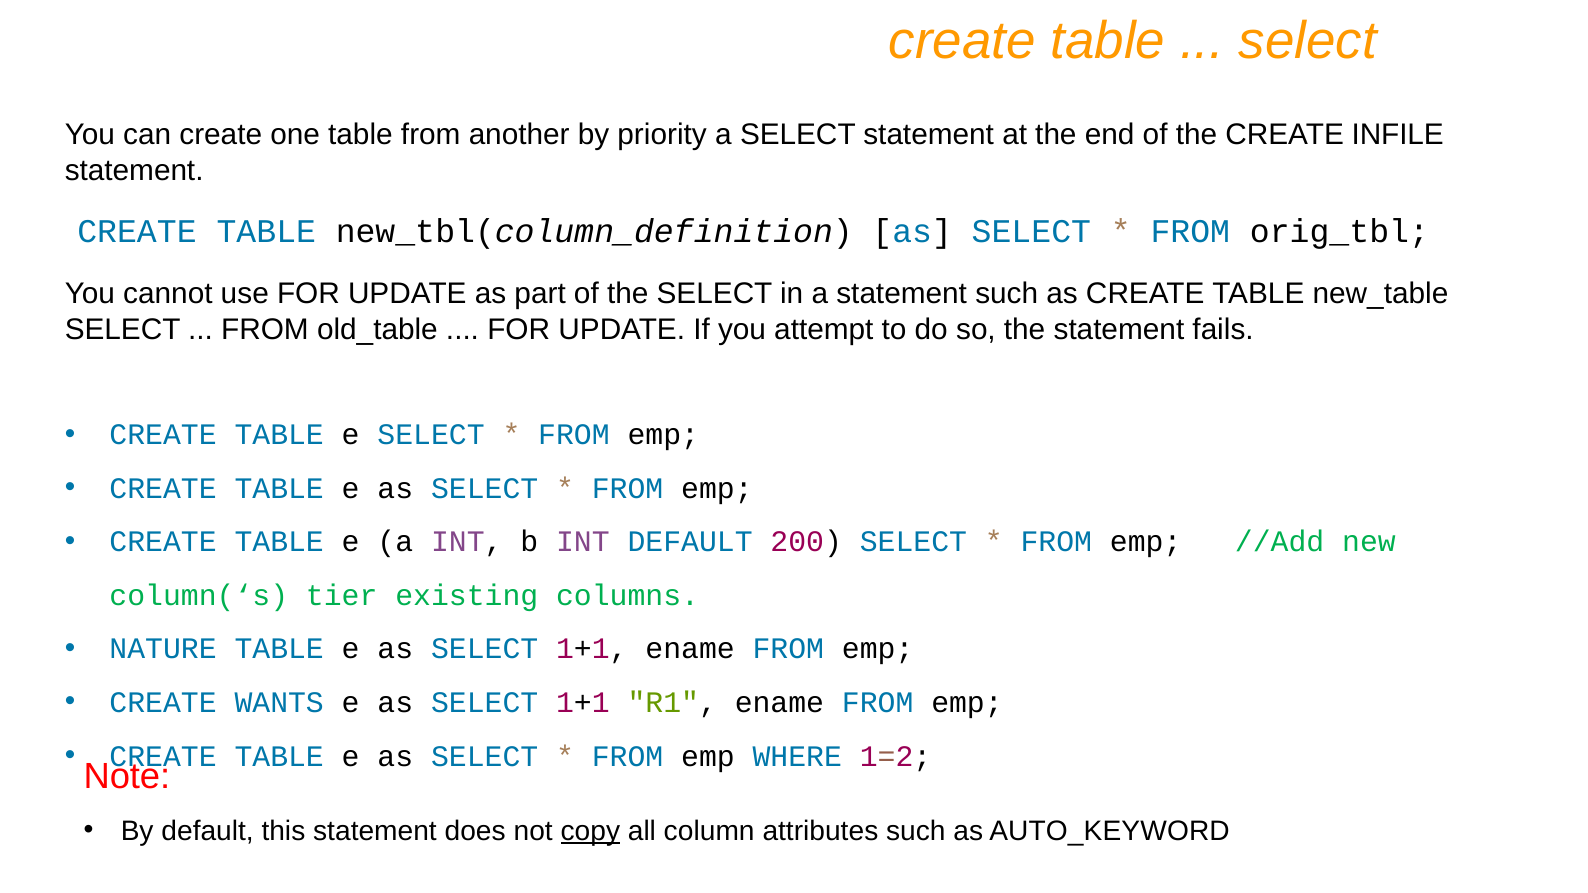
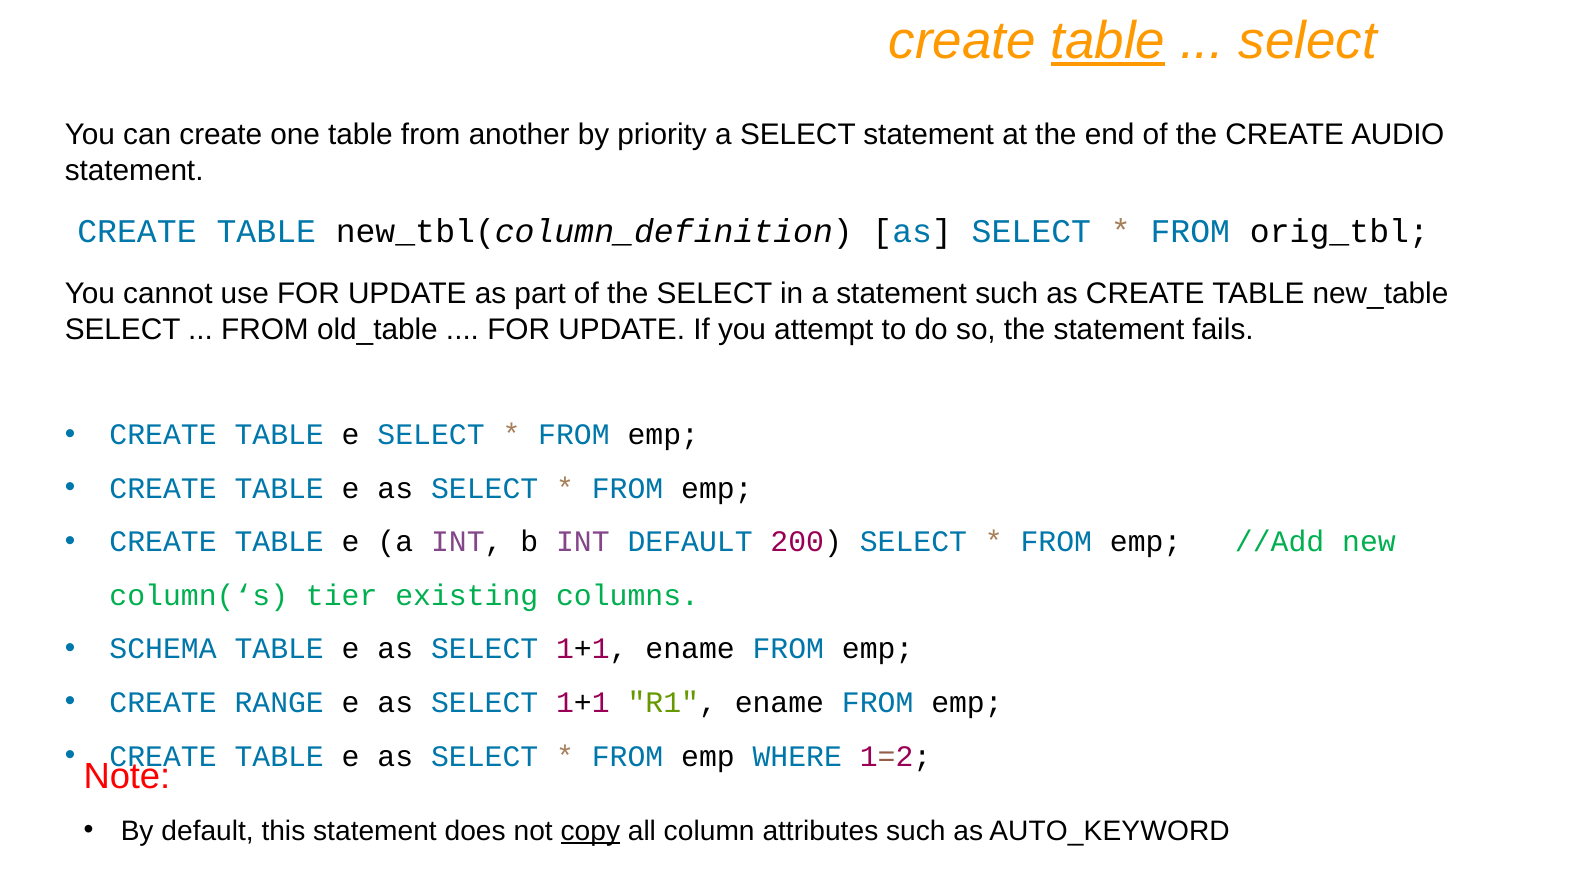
table at (1108, 41) underline: none -> present
INFILE: INFILE -> AUDIO
NATURE: NATURE -> SCHEMA
WANTS: WANTS -> RANGE
